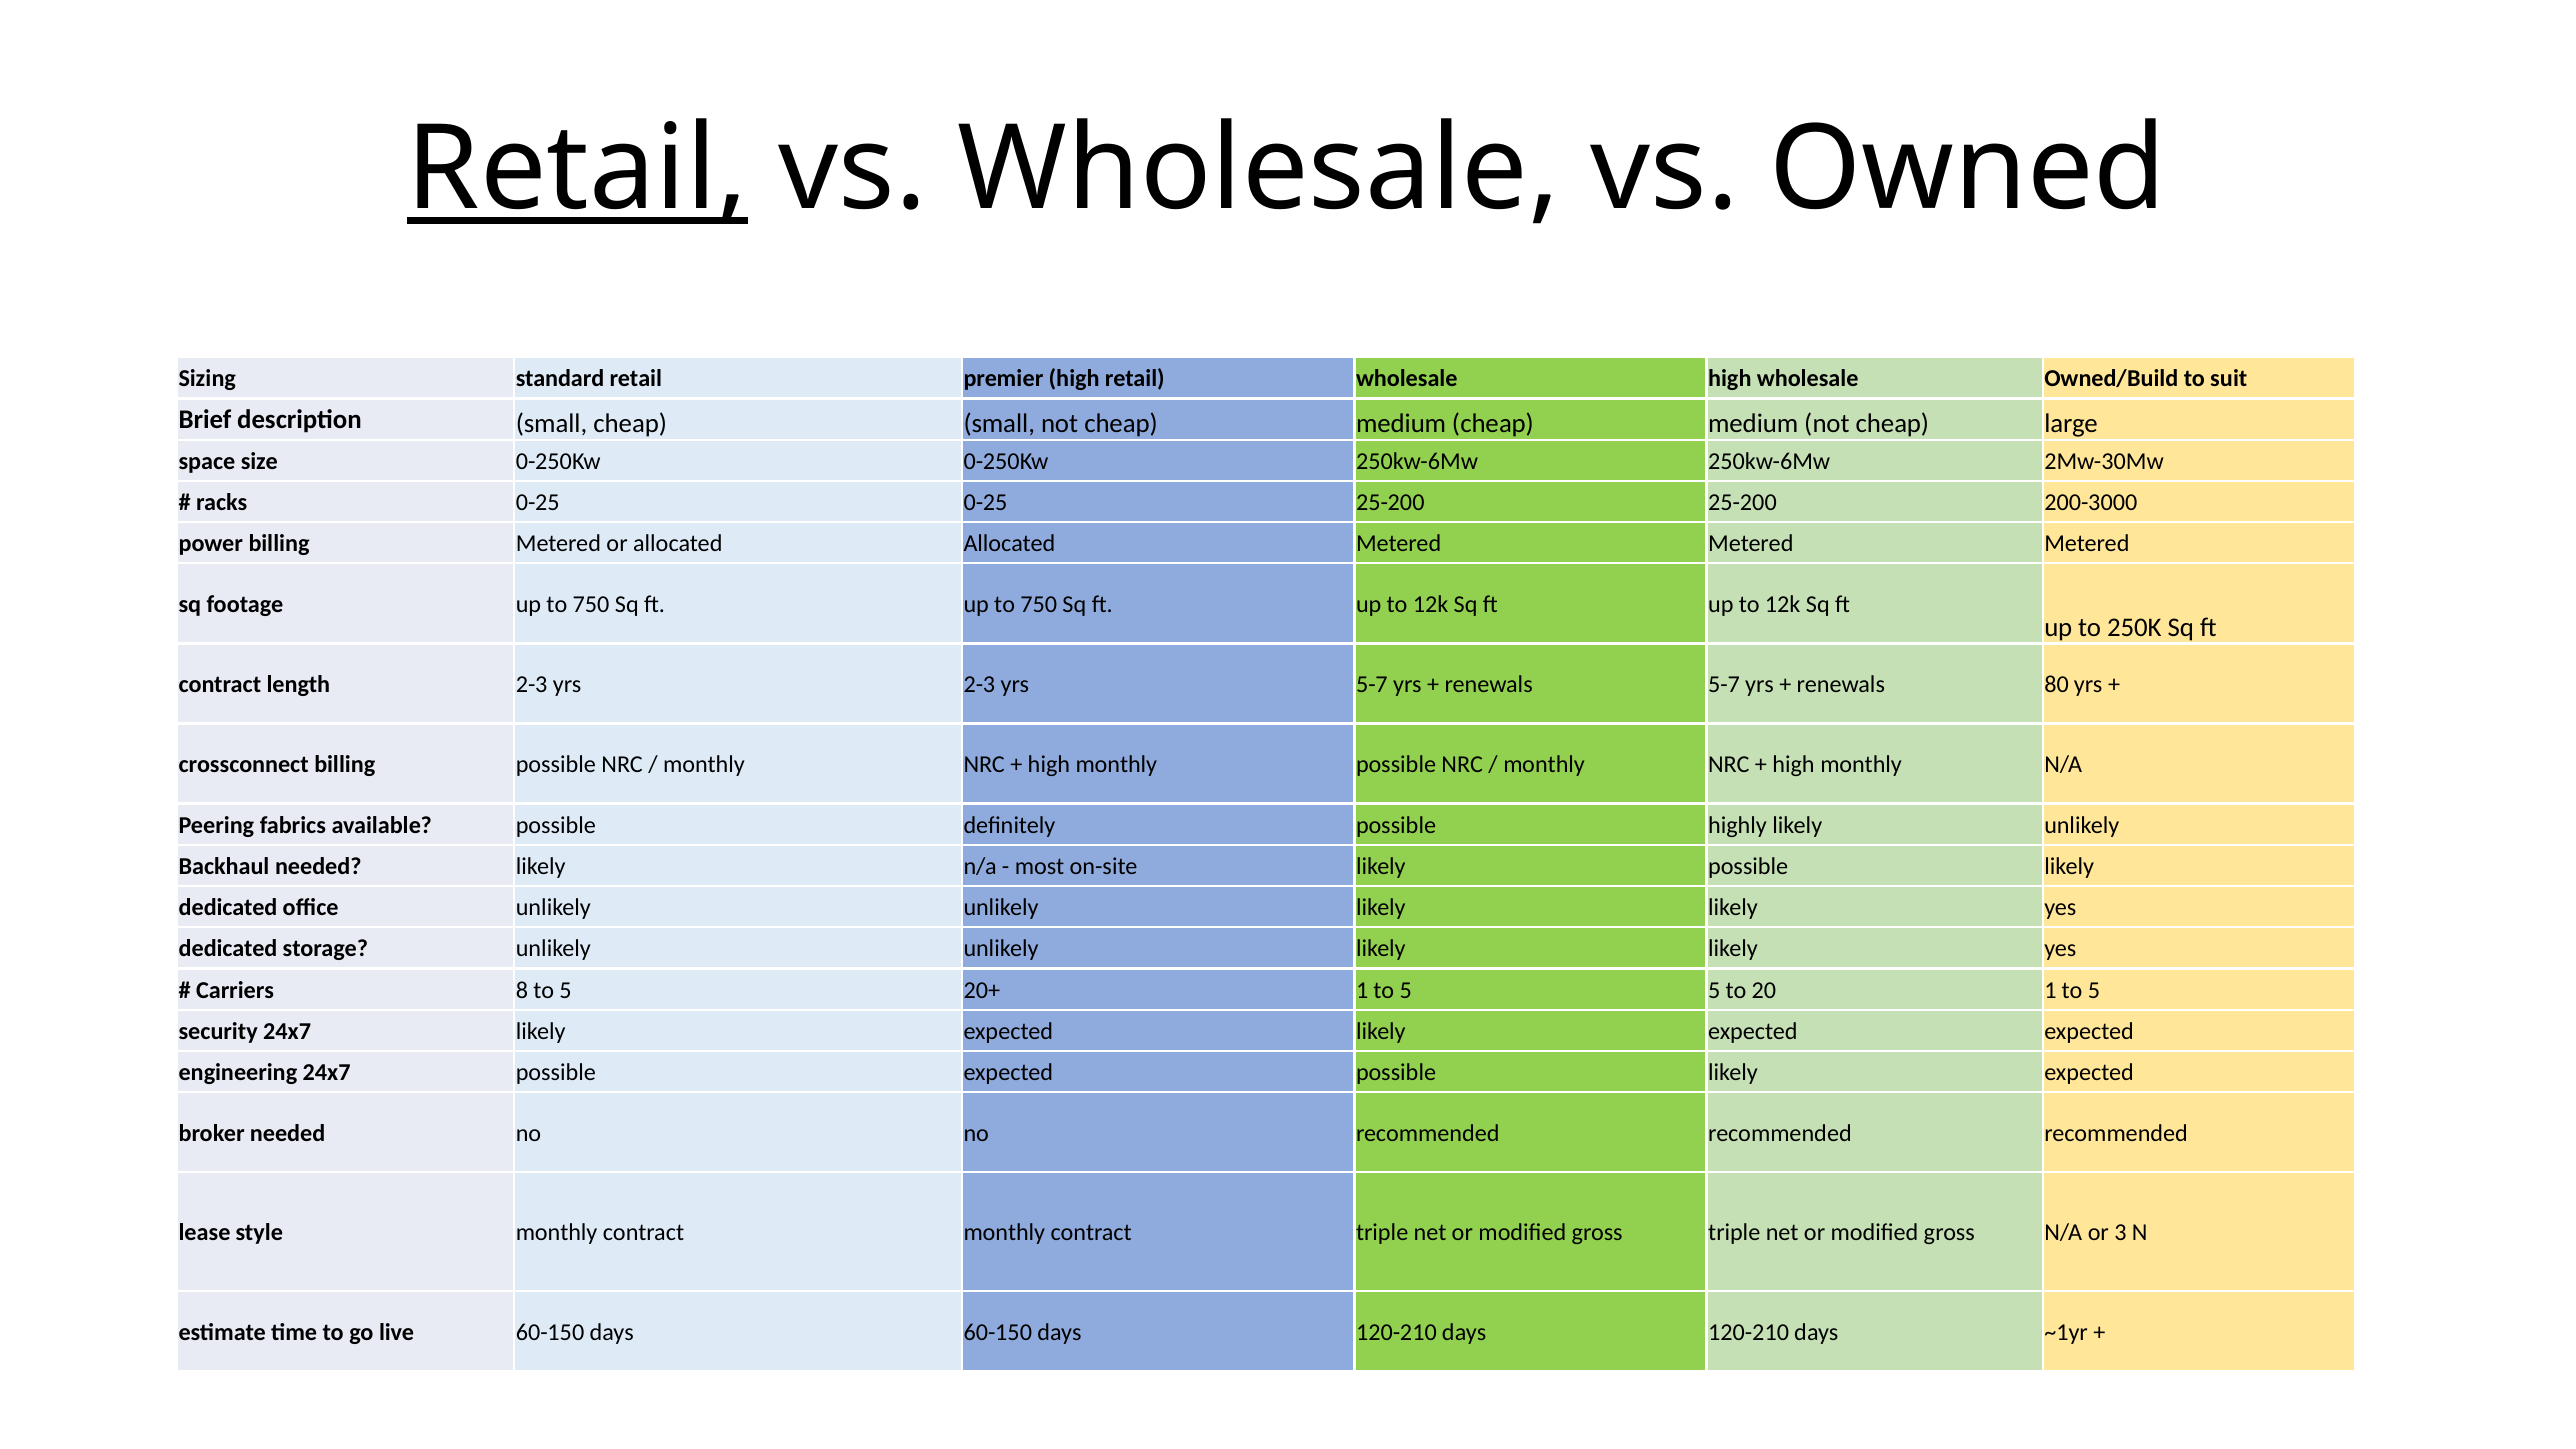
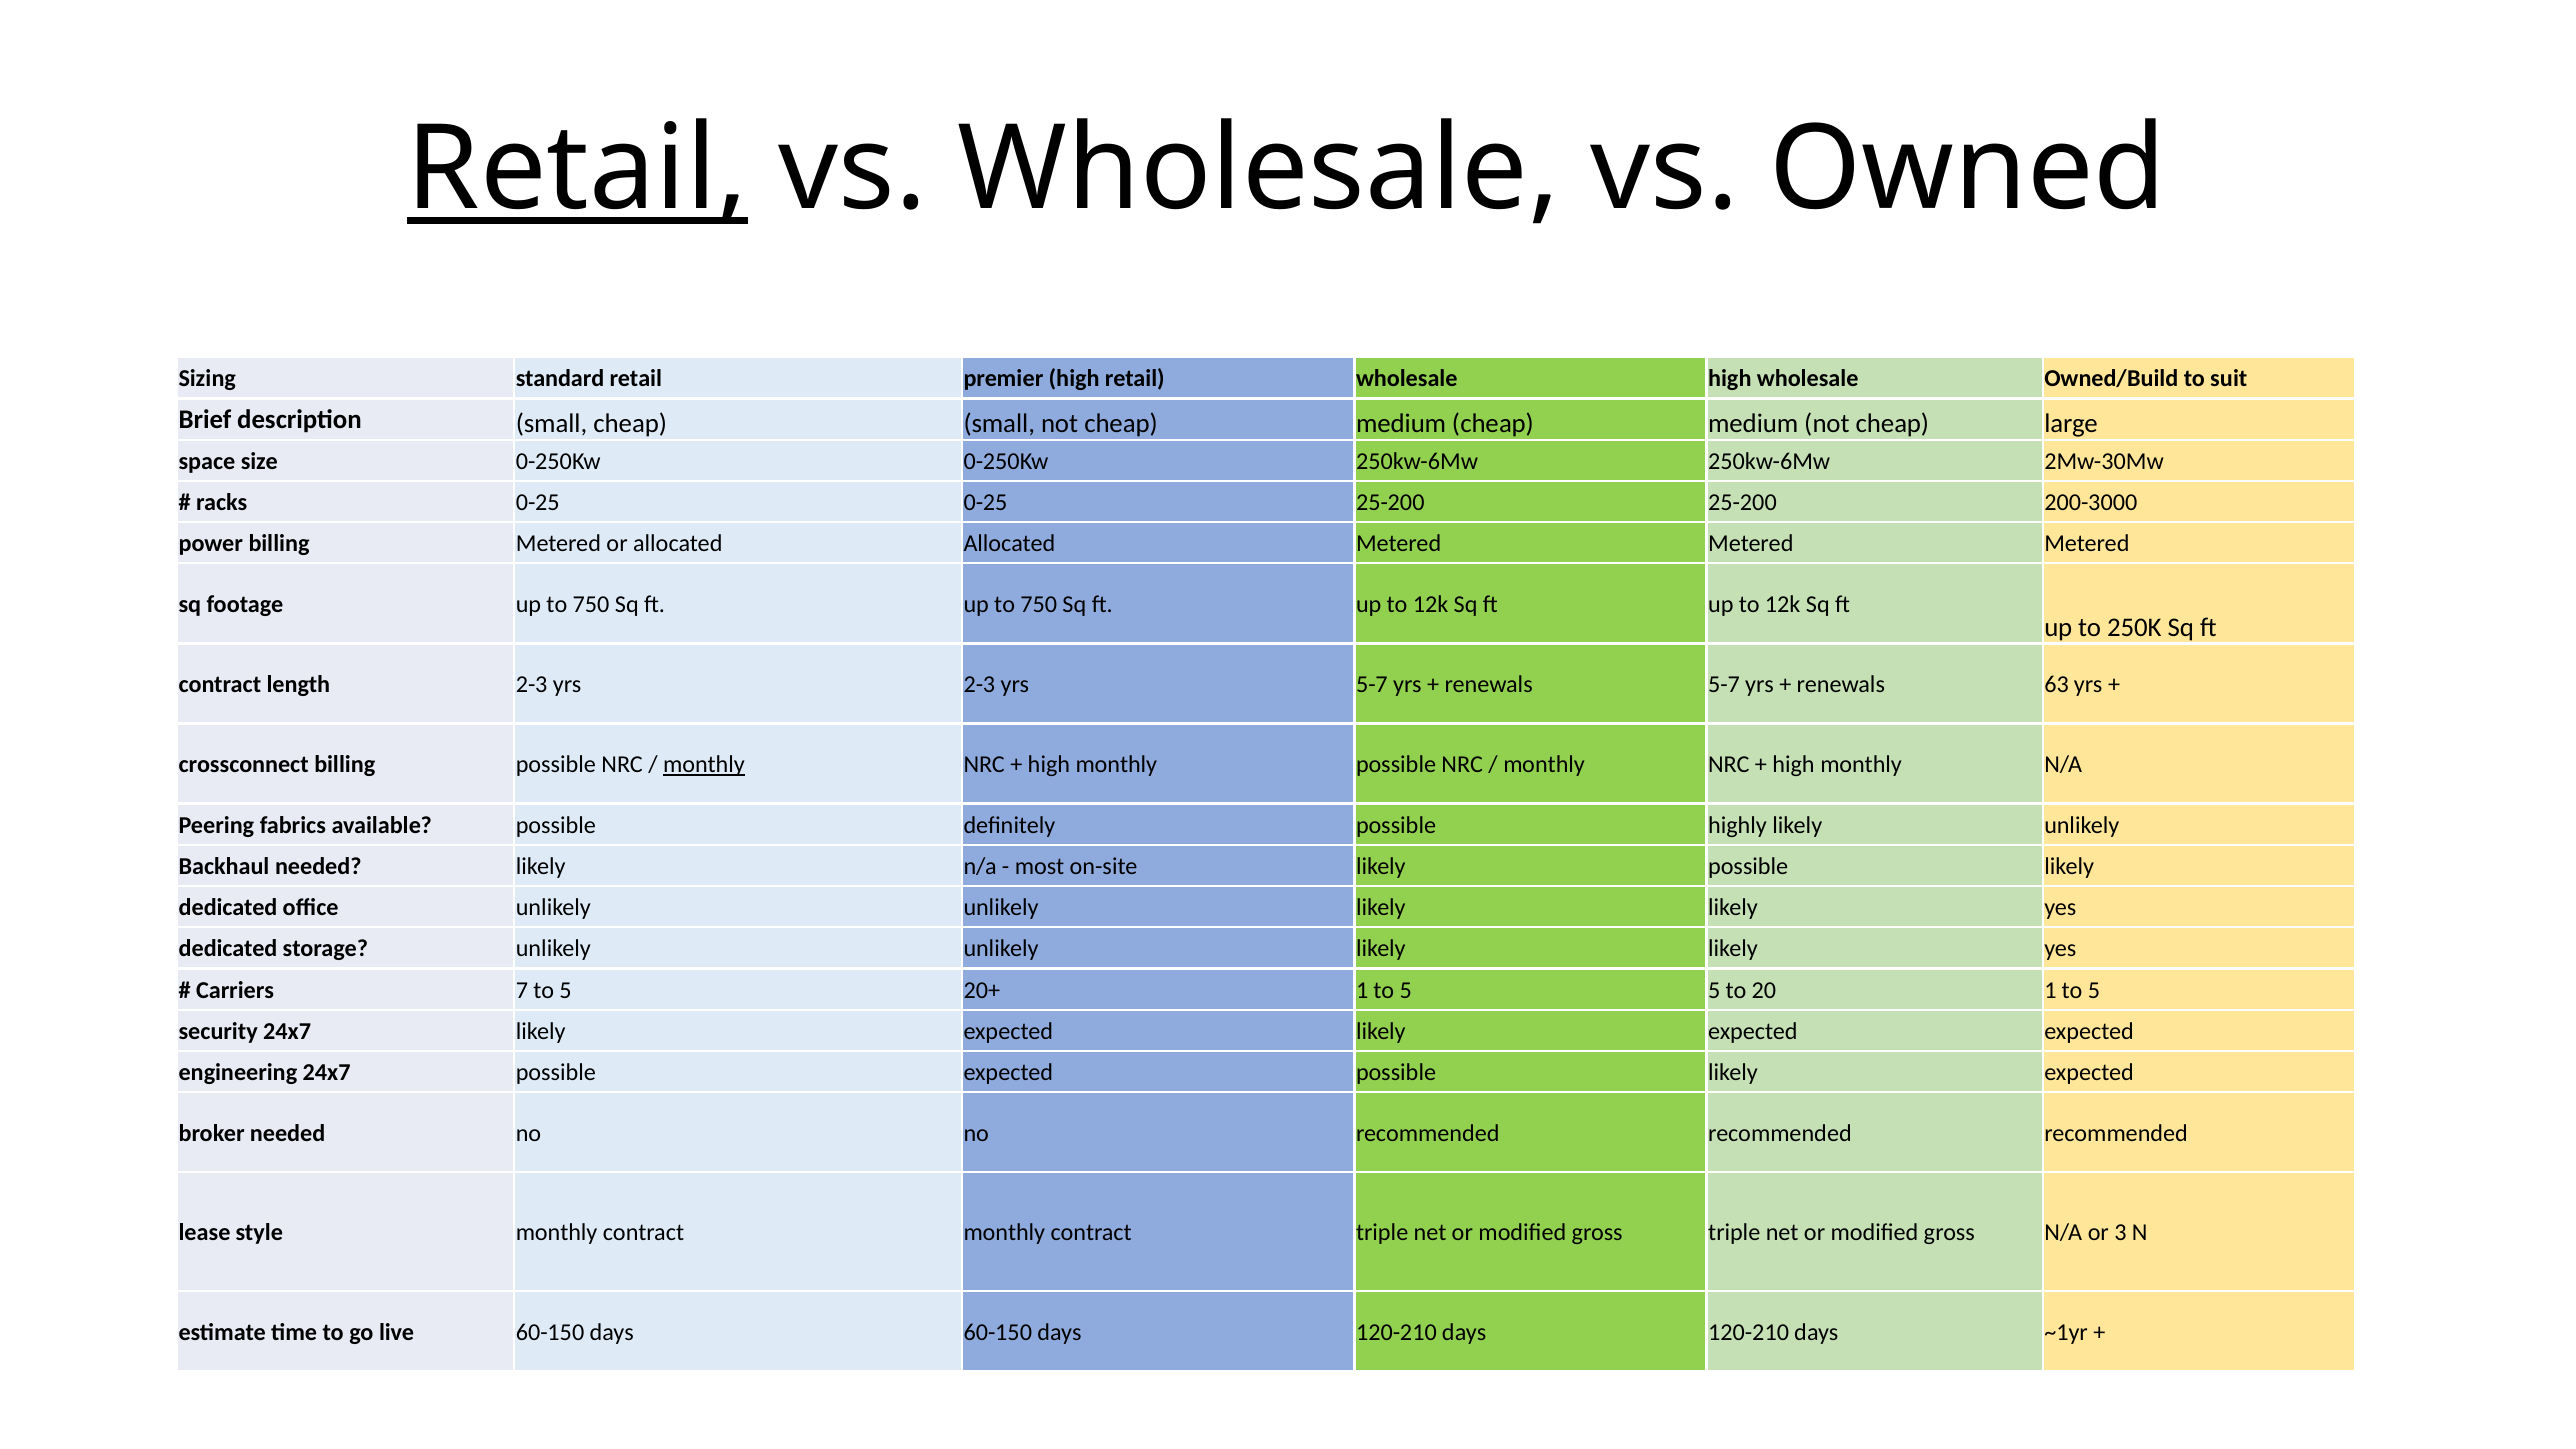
80: 80 -> 63
monthly at (704, 765) underline: none -> present
8: 8 -> 7
